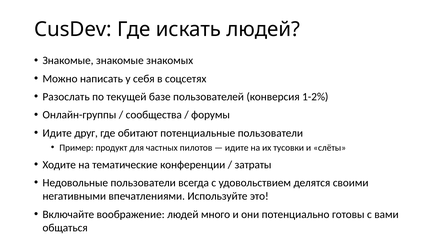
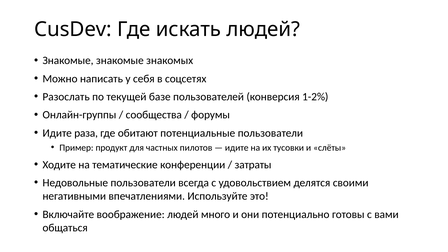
друг: друг -> раза
